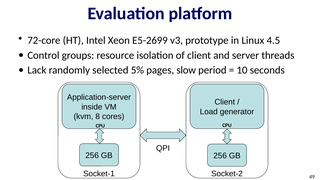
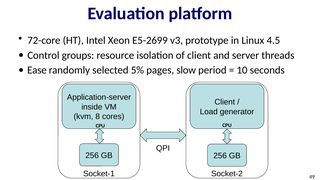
Lack: Lack -> Ease
